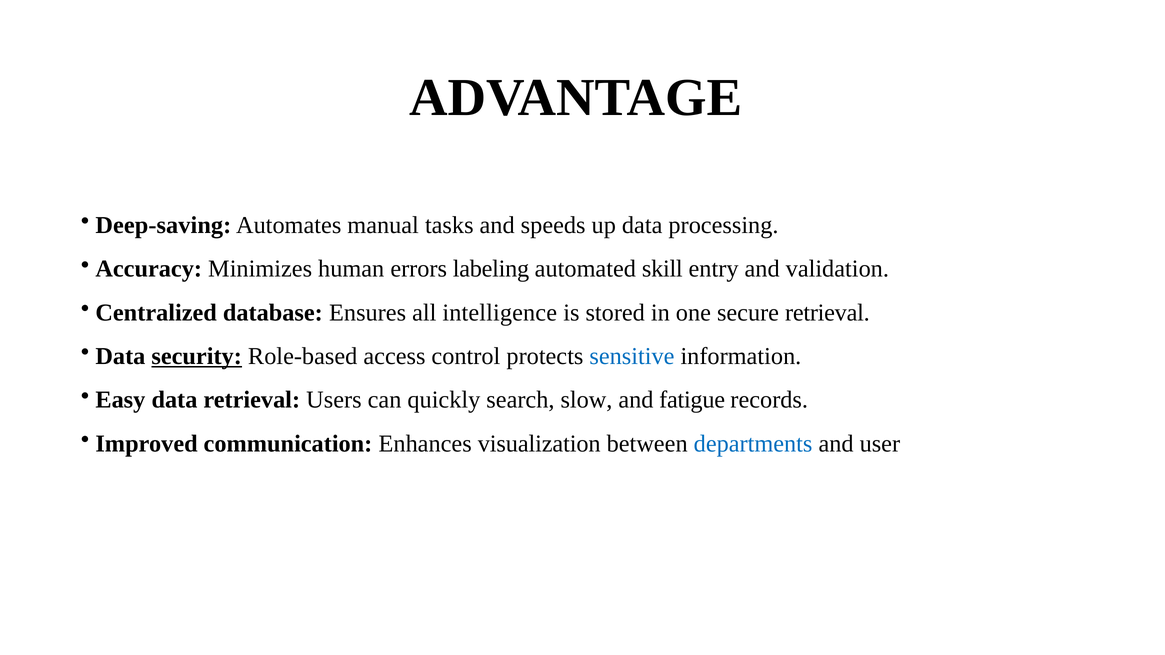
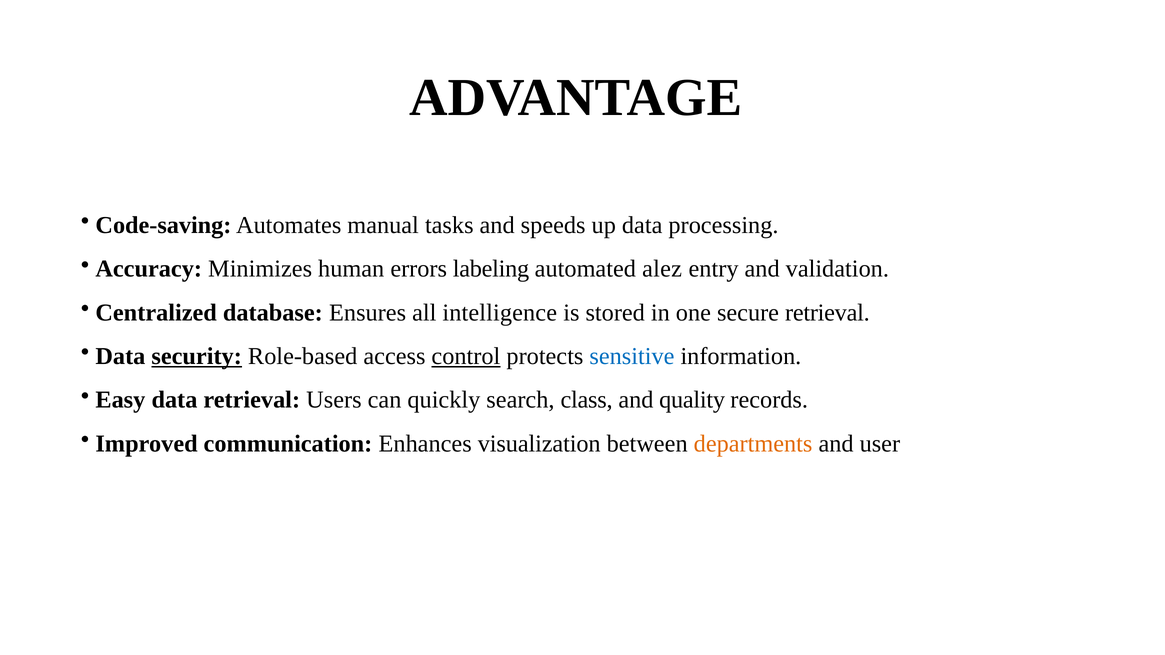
Deep-saving: Deep-saving -> Code-saving
skill: skill -> alez
control underline: none -> present
slow: slow -> class
fatigue: fatigue -> quality
departments colour: blue -> orange
